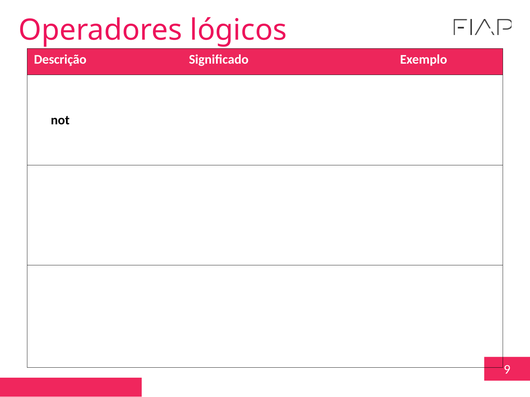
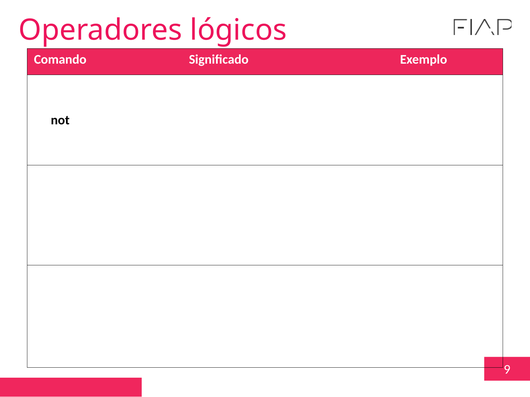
Descrição: Descrição -> Comando
